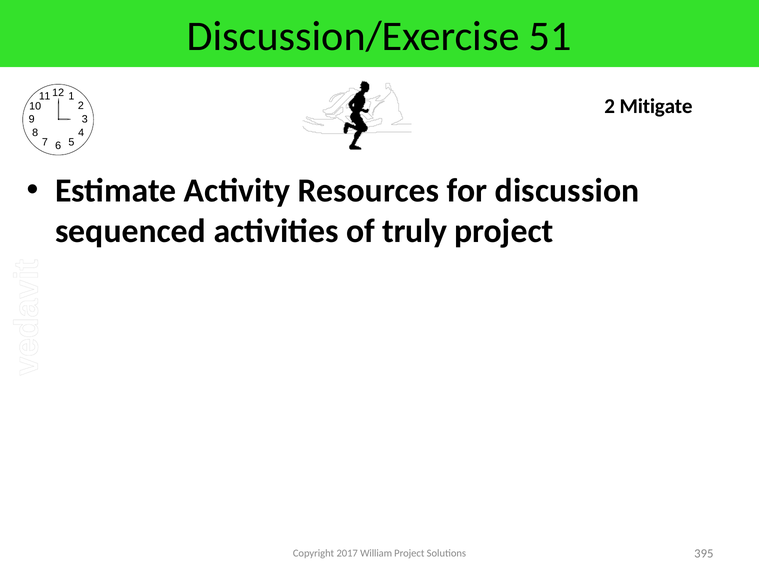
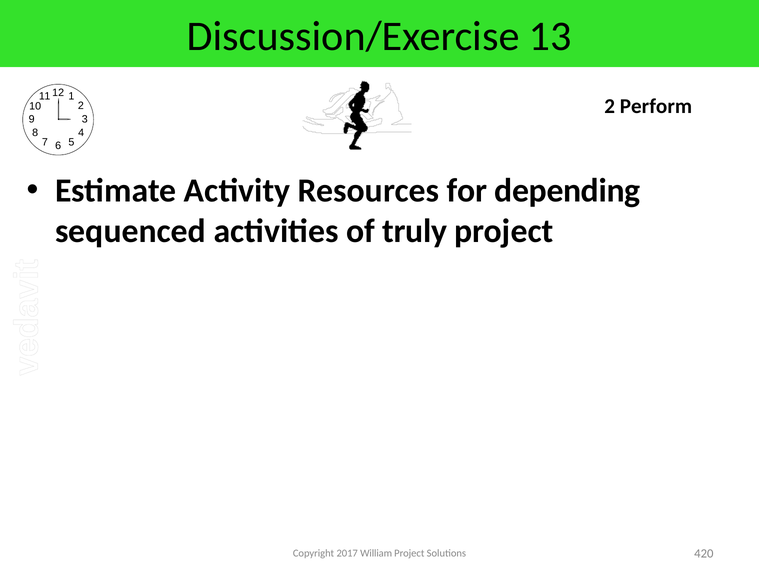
51: 51 -> 13
Mitigate: Mitigate -> Perform
discussion: discussion -> depending
395: 395 -> 420
